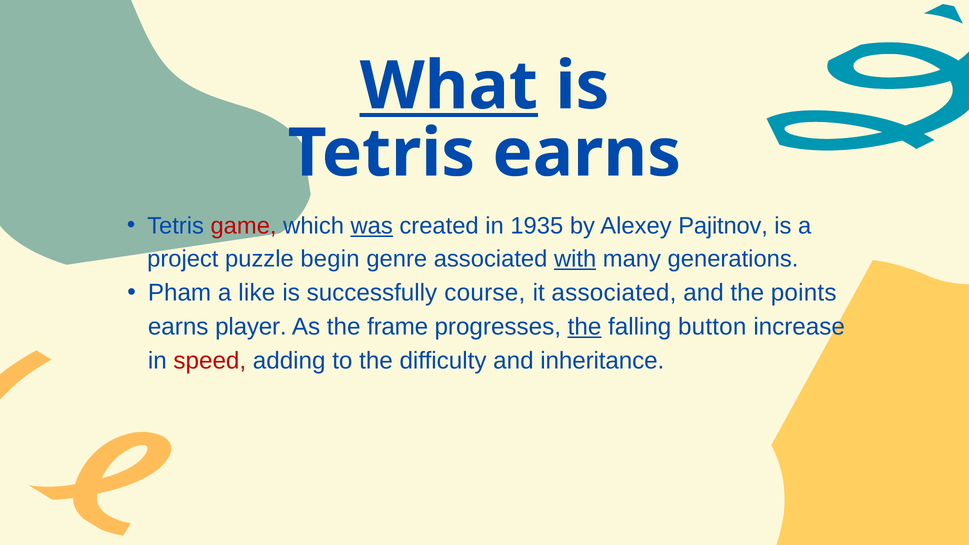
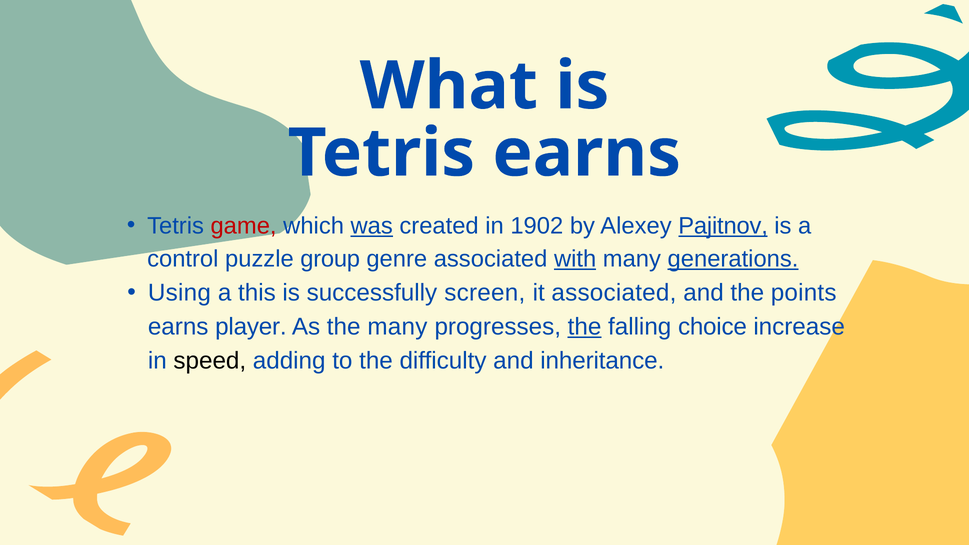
What underline: present -> none
1935: 1935 -> 1902
Pajitnov underline: none -> present
project: project -> control
begin: begin -> group
generations underline: none -> present
Pham: Pham -> Using
like: like -> this
course: course -> screen
the frame: frame -> many
button: button -> choice
speed colour: red -> black
